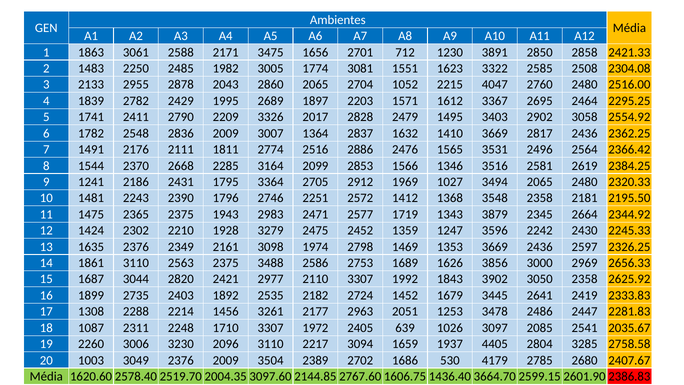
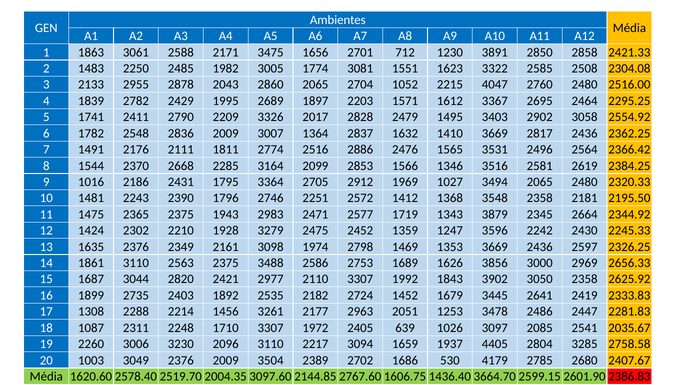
1241: 1241 -> 1016
